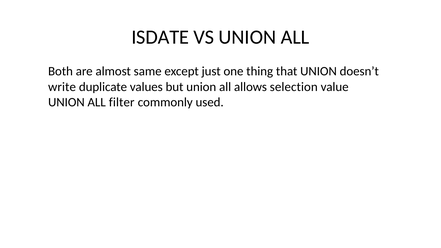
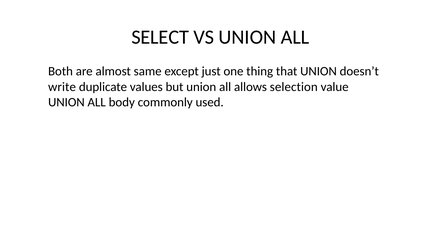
ISDATE: ISDATE -> SELECT
filter: filter -> body
